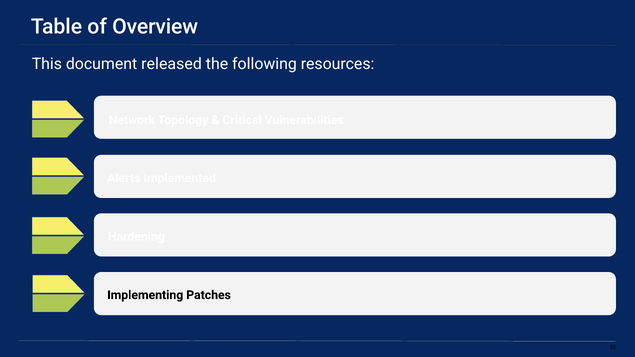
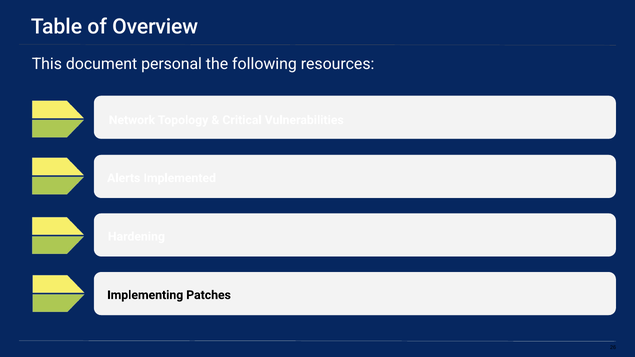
released: released -> personal
